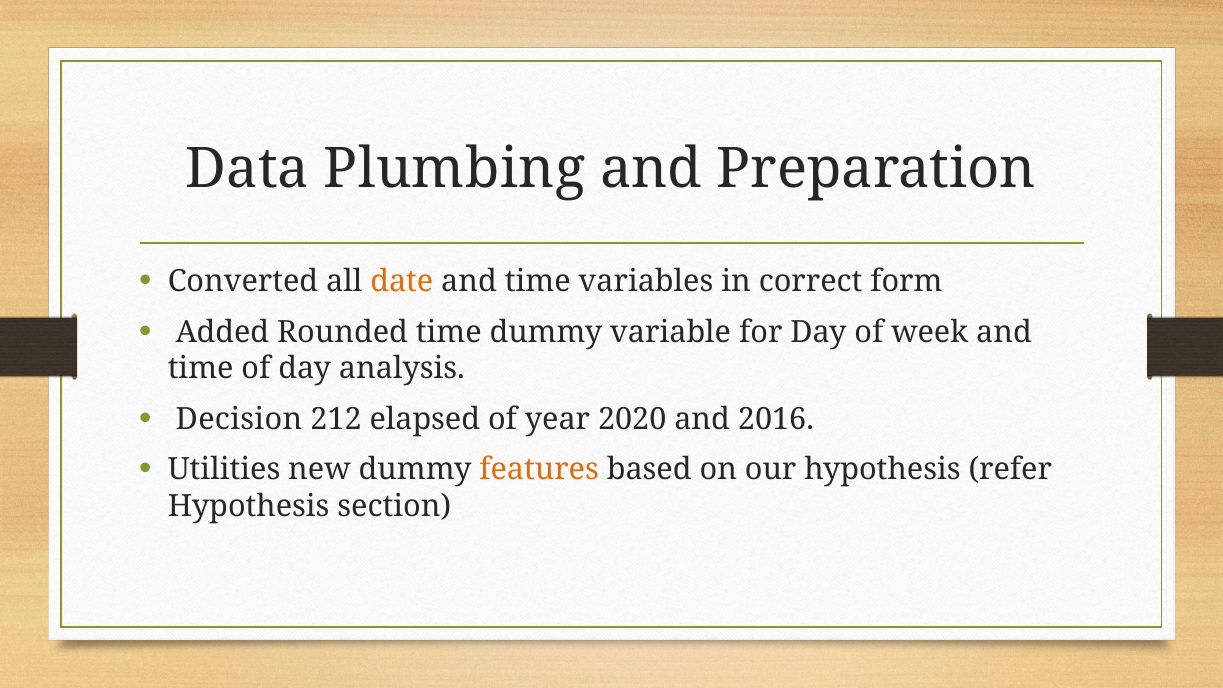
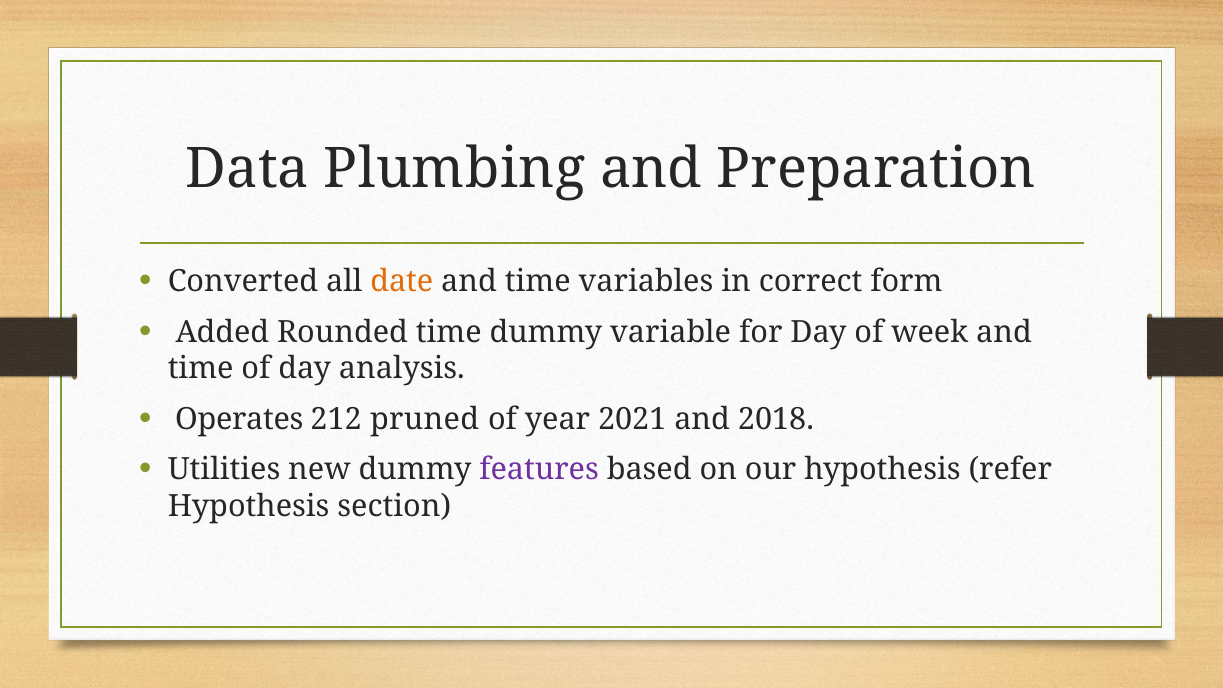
Decision: Decision -> Operates
elapsed: elapsed -> pruned
2020: 2020 -> 2021
2016: 2016 -> 2018
features colour: orange -> purple
